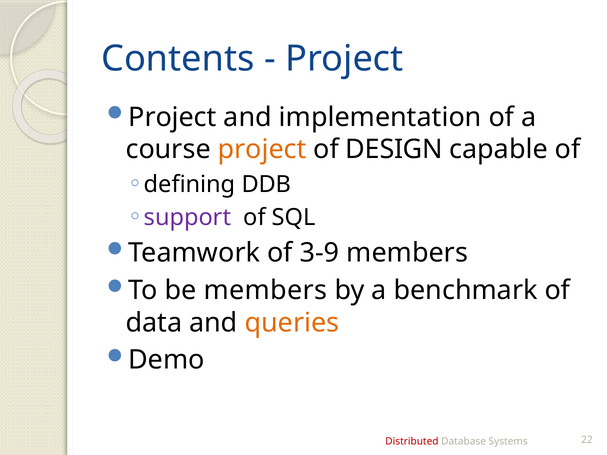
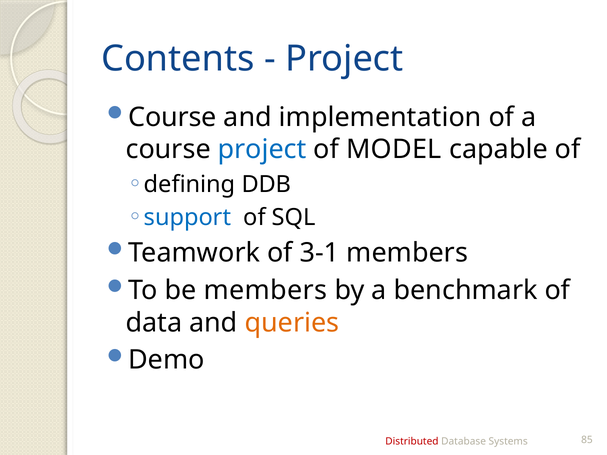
Project at (172, 117): Project -> Course
project at (262, 150) colour: orange -> blue
DESIGN: DESIGN -> MODEL
support colour: purple -> blue
3-9: 3-9 -> 3-1
22: 22 -> 85
